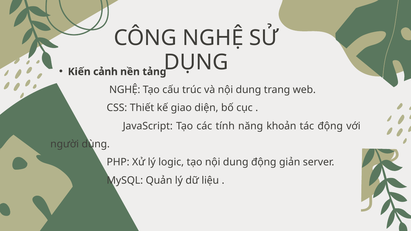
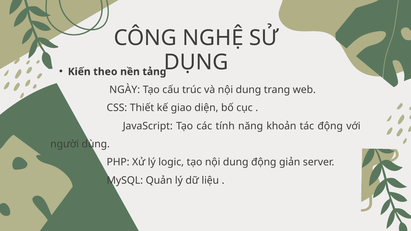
cảnh: cảnh -> theo
NGHỆ at (125, 90): NGHỆ -> NGÀY
